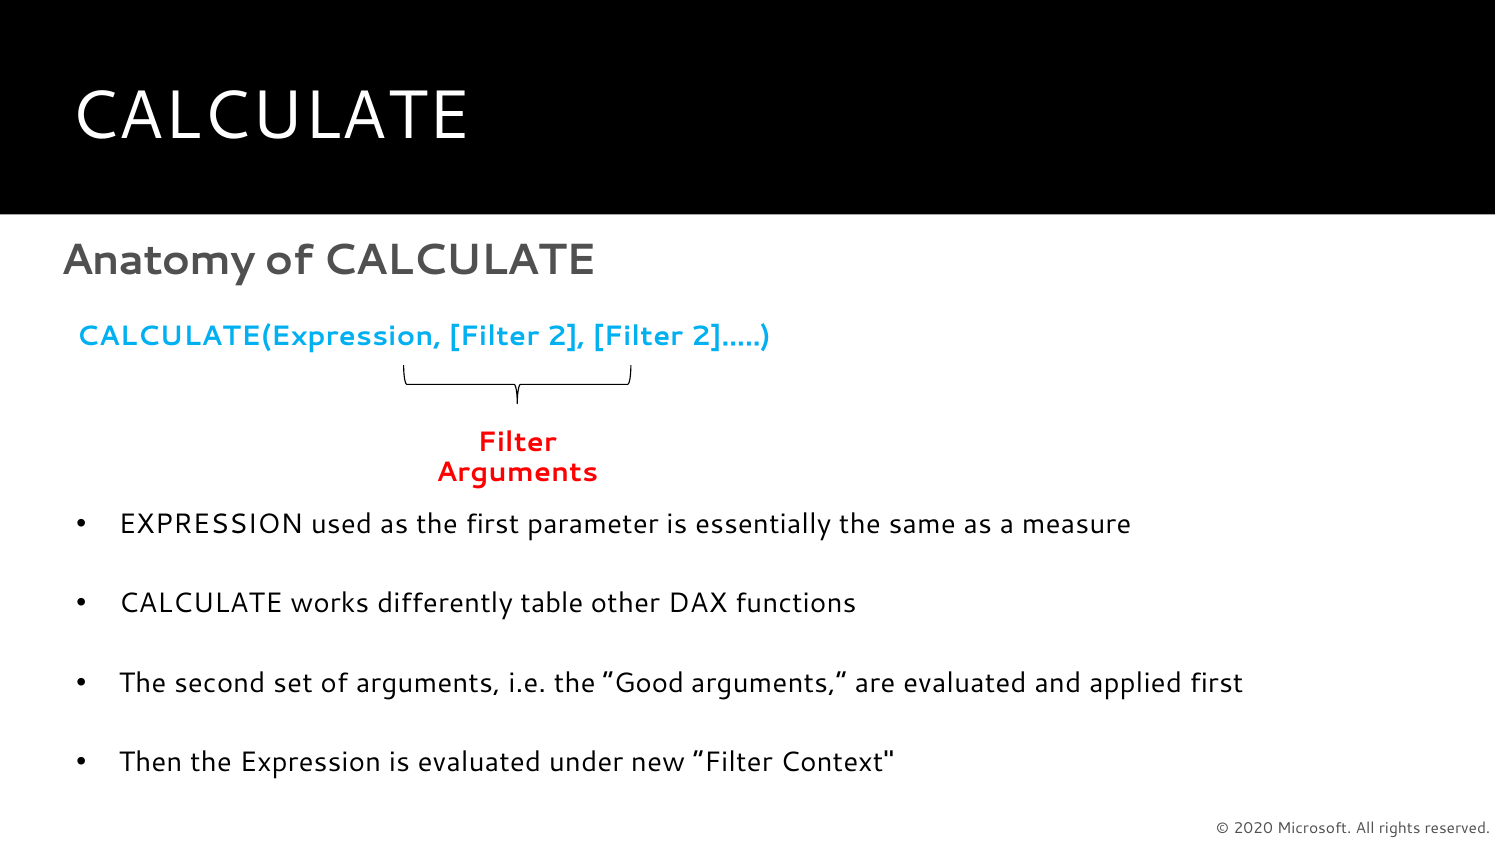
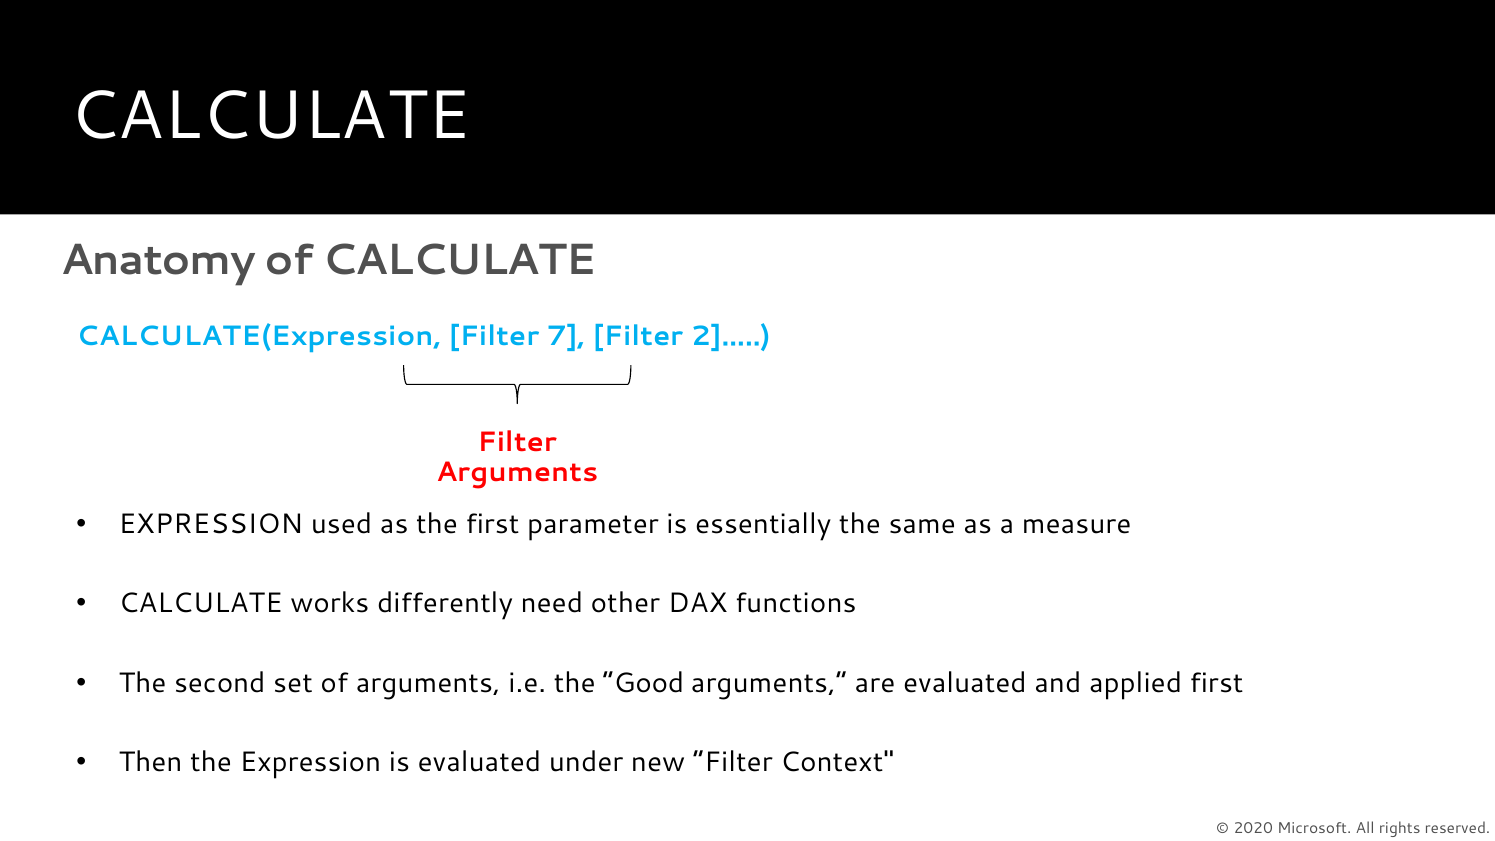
2: 2 -> 7
table: table -> need
